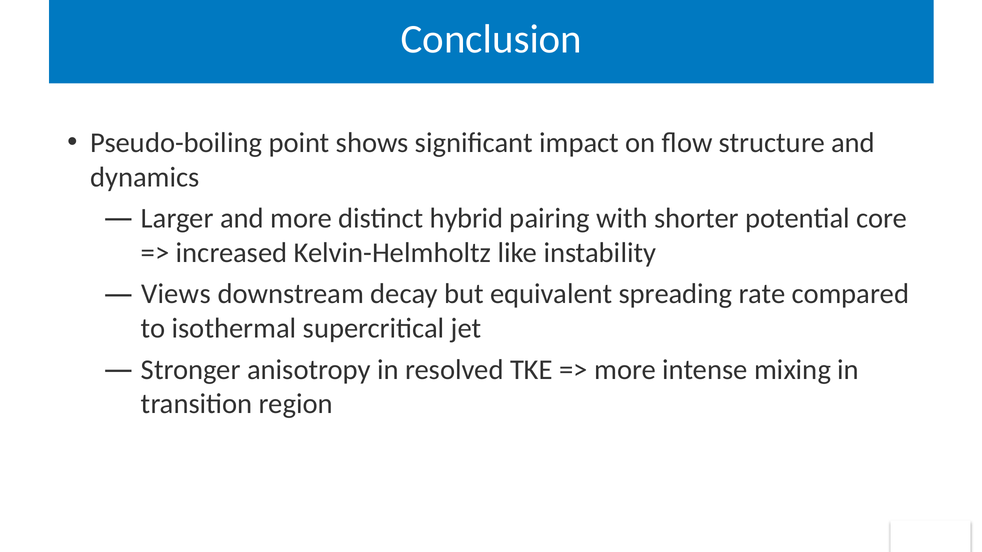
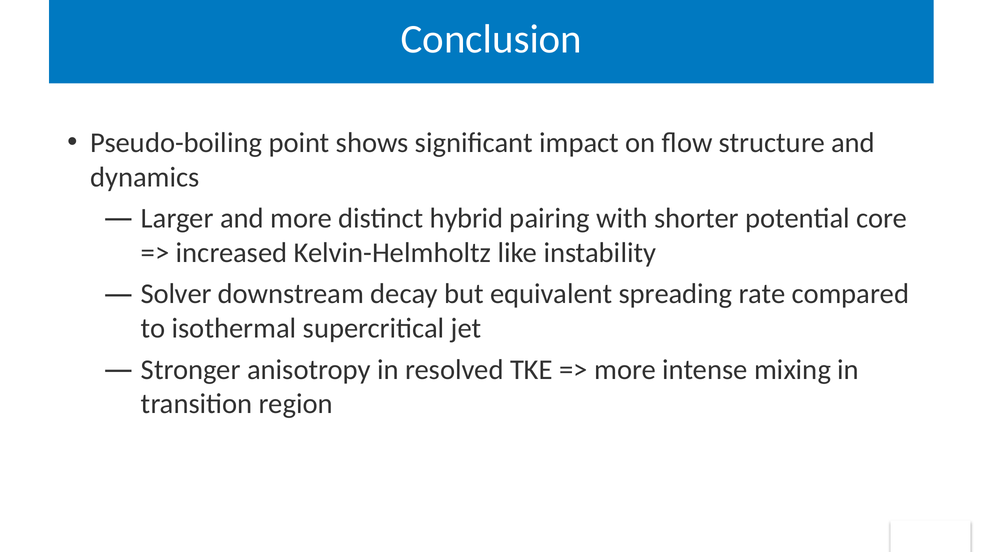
Views: Views -> Solver
